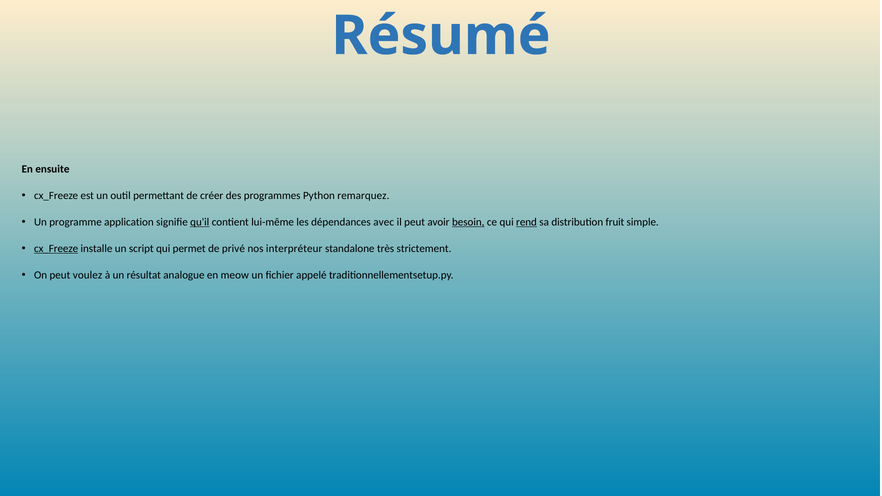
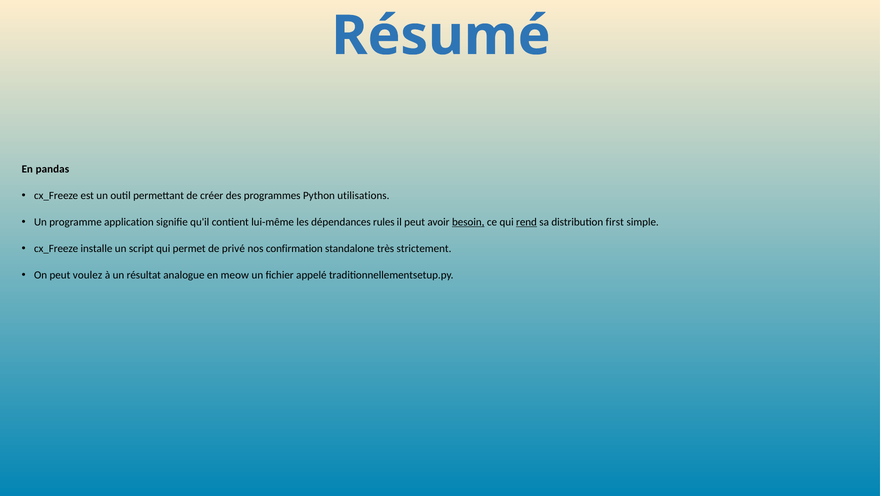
ensuite: ensuite -> pandas
remarquez: remarquez -> utilisations
qu'il underline: present -> none
avec: avec -> rules
fruit: fruit -> first
cx_Freeze at (56, 249) underline: present -> none
interpréteur: interpréteur -> confirmation
